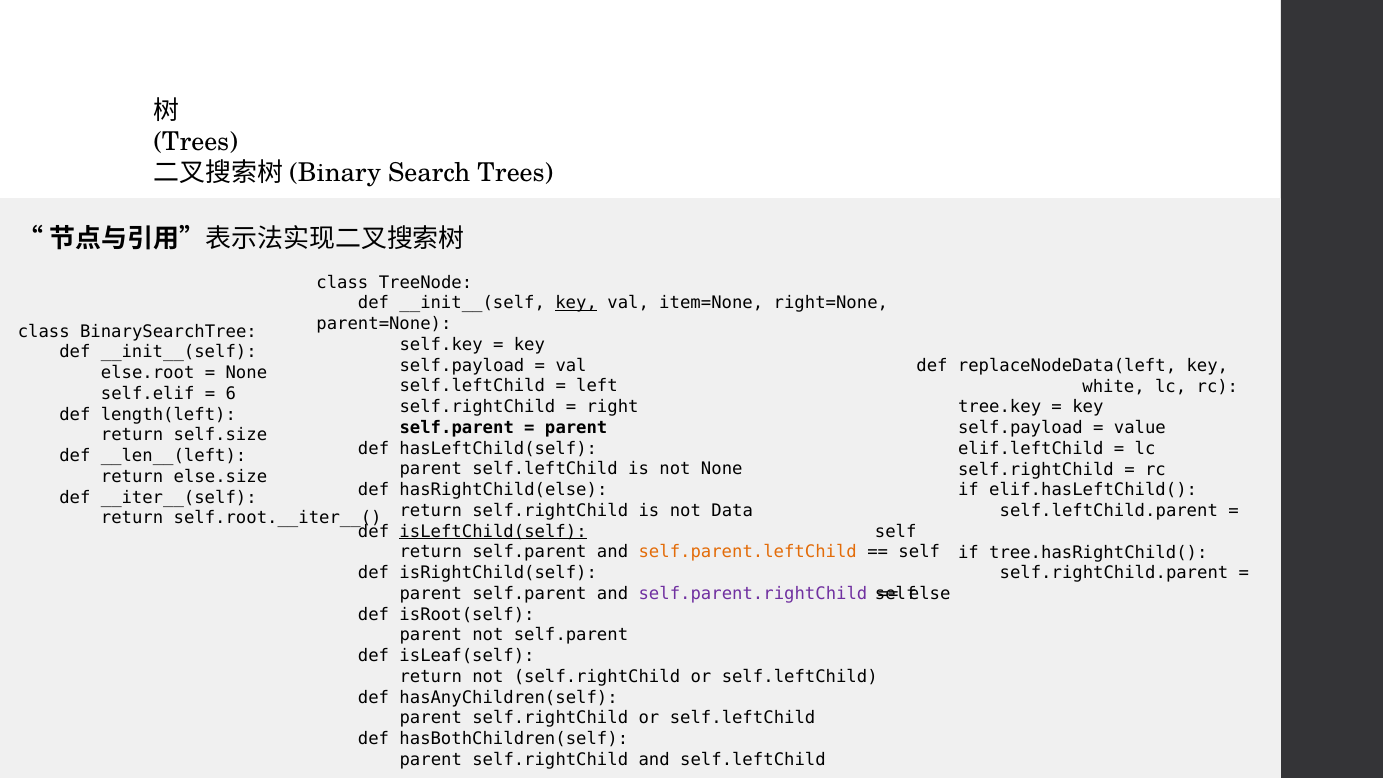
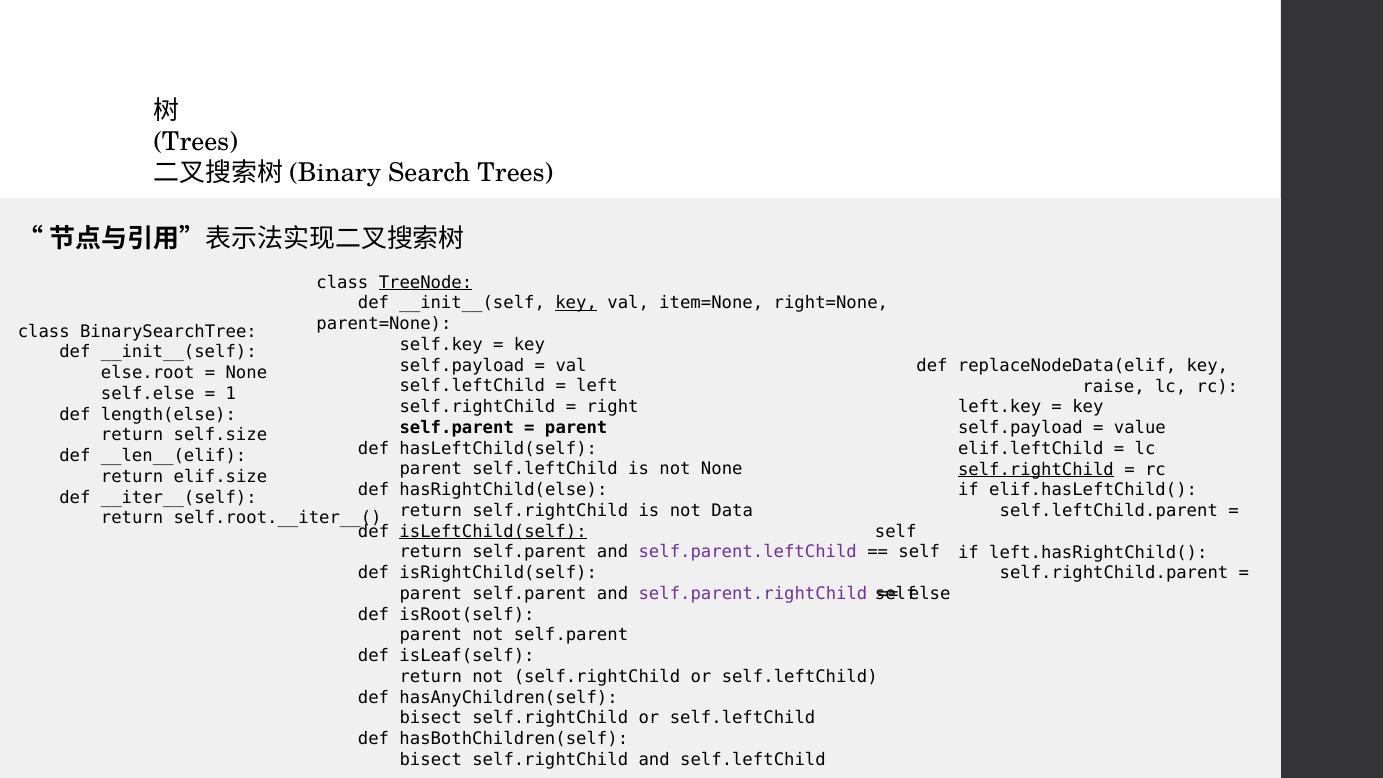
TreeNode underline: none -> present
replaceNodeData(left: replaceNodeData(left -> replaceNodeData(elif
white: white -> raise
self.elif: self.elif -> self.else
6: 6 -> 1
tree.key: tree.key -> left.key
length(left: length(left -> length(else
__len__(left: __len__(left -> __len__(elif
self.rightChild at (1036, 469) underline: none -> present
else.size: else.size -> elif.size
self.parent.leftChild colour: orange -> purple
tree.hasRightChild(: tree.hasRightChild( -> left.hasRightChild(
parent at (431, 718): parent -> bisect
parent at (431, 759): parent -> bisect
